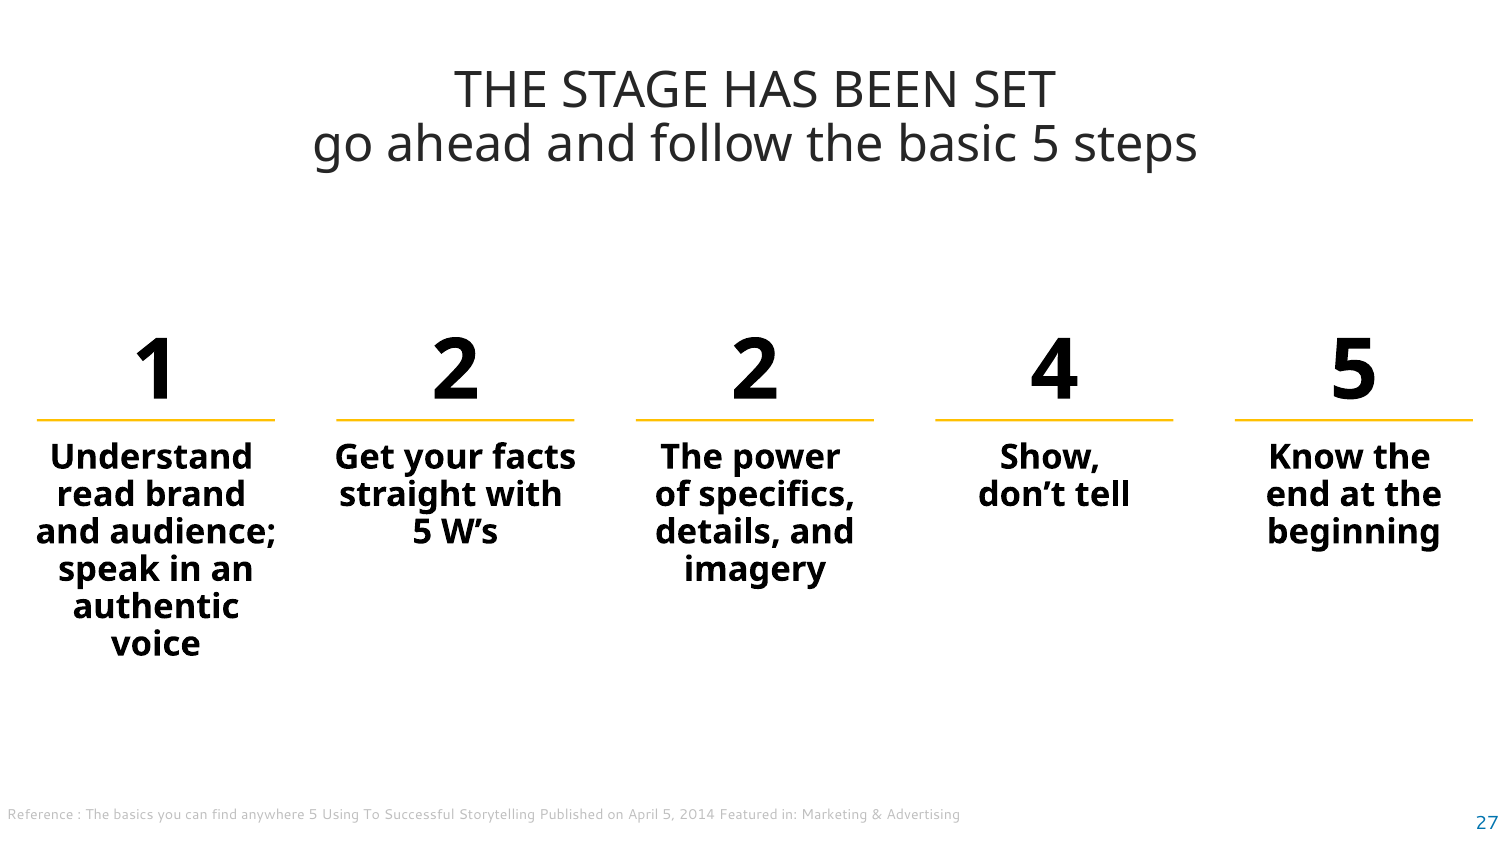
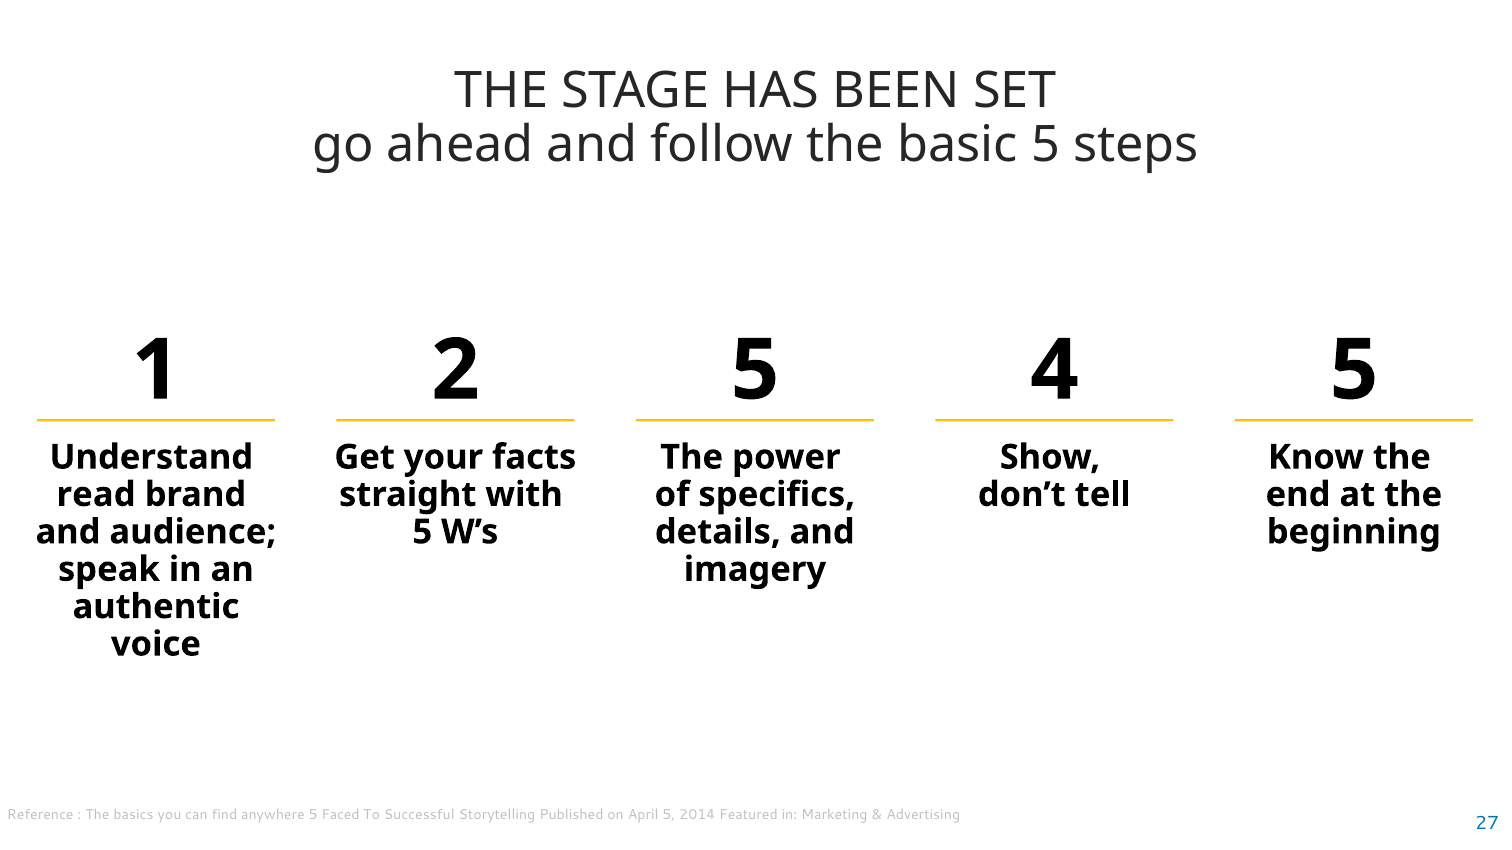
2 2: 2 -> 5
Using: Using -> Faced
